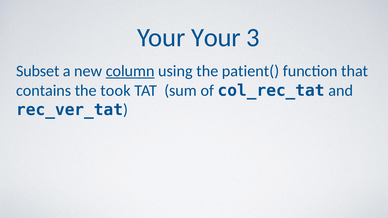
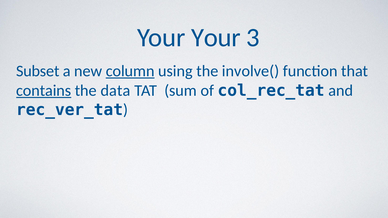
patient(: patient( -> involve(
contains underline: none -> present
took: took -> data
